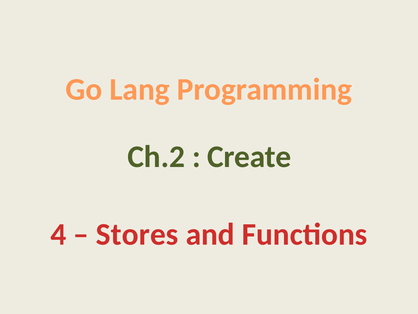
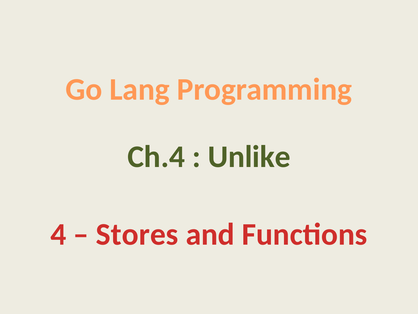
Ch.2: Ch.2 -> Ch.4
Create: Create -> Unlike
